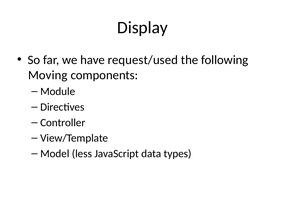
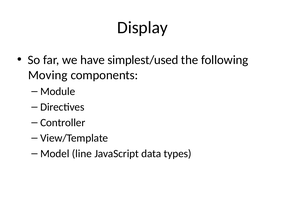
request/used: request/used -> simplest/used
less: less -> line
